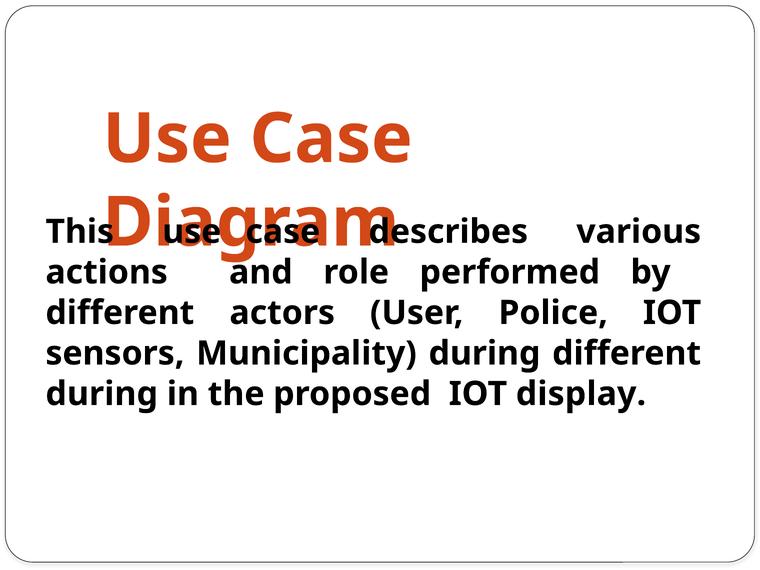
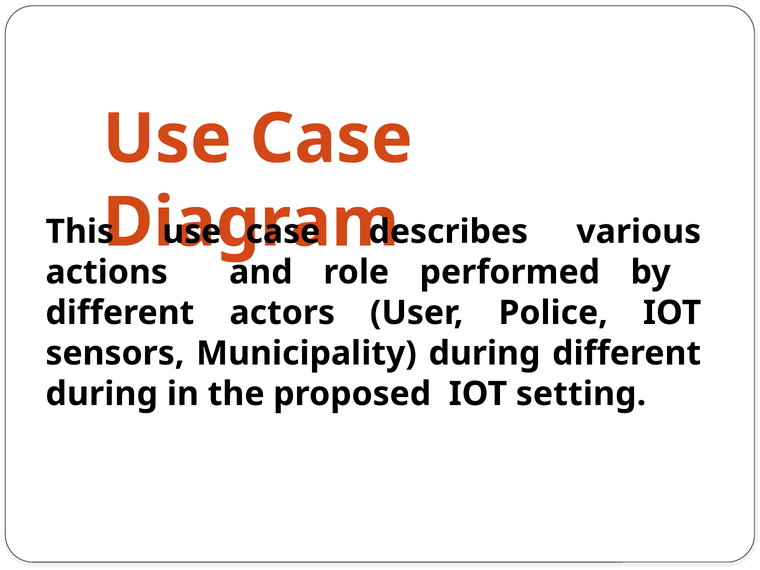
display: display -> setting
